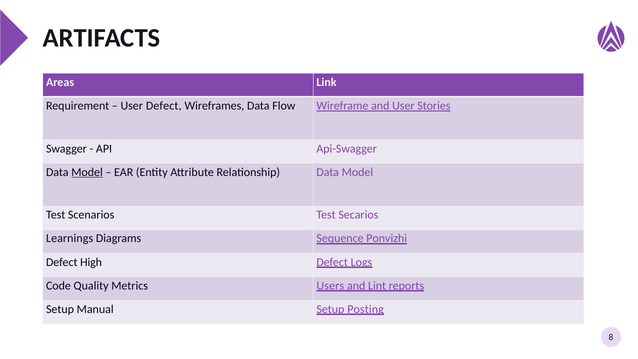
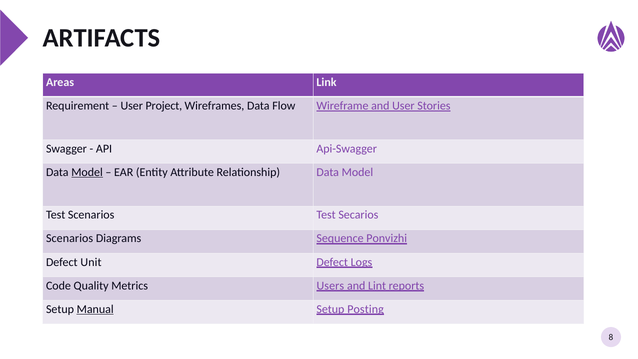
User Defect: Defect -> Project
Learnings at (70, 238): Learnings -> Scenarios
High: High -> Unit
Manual underline: none -> present
